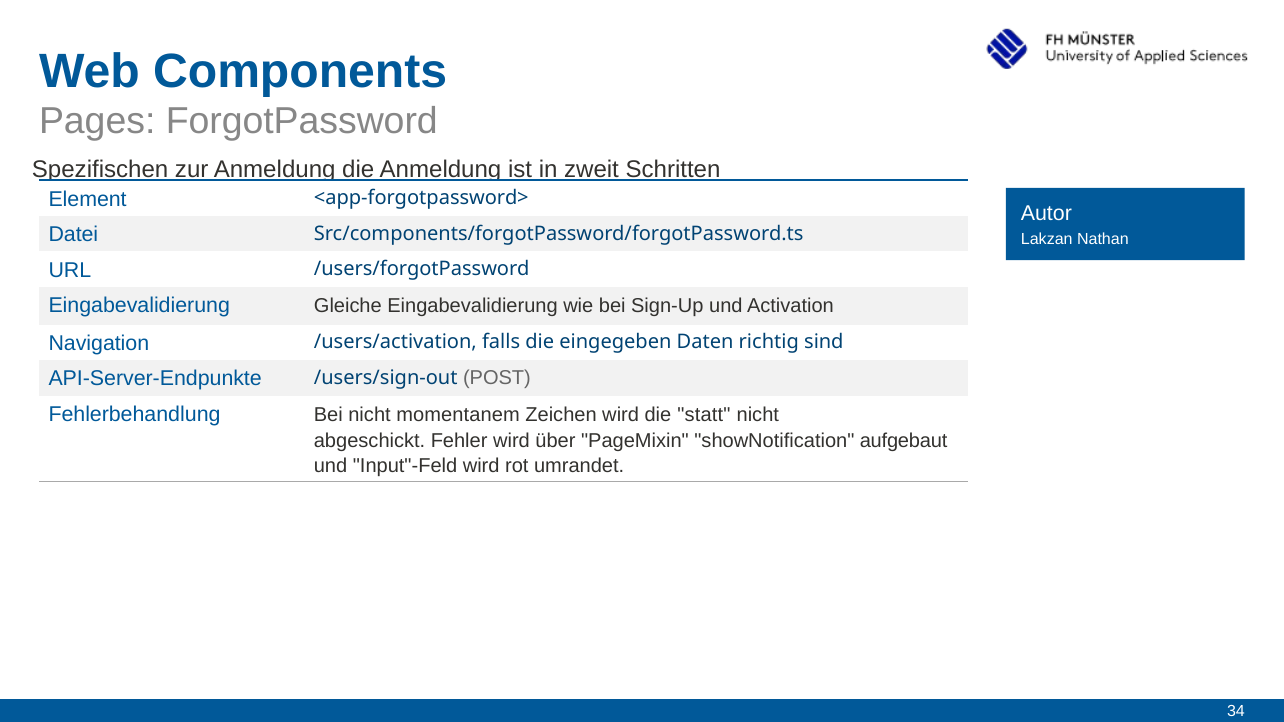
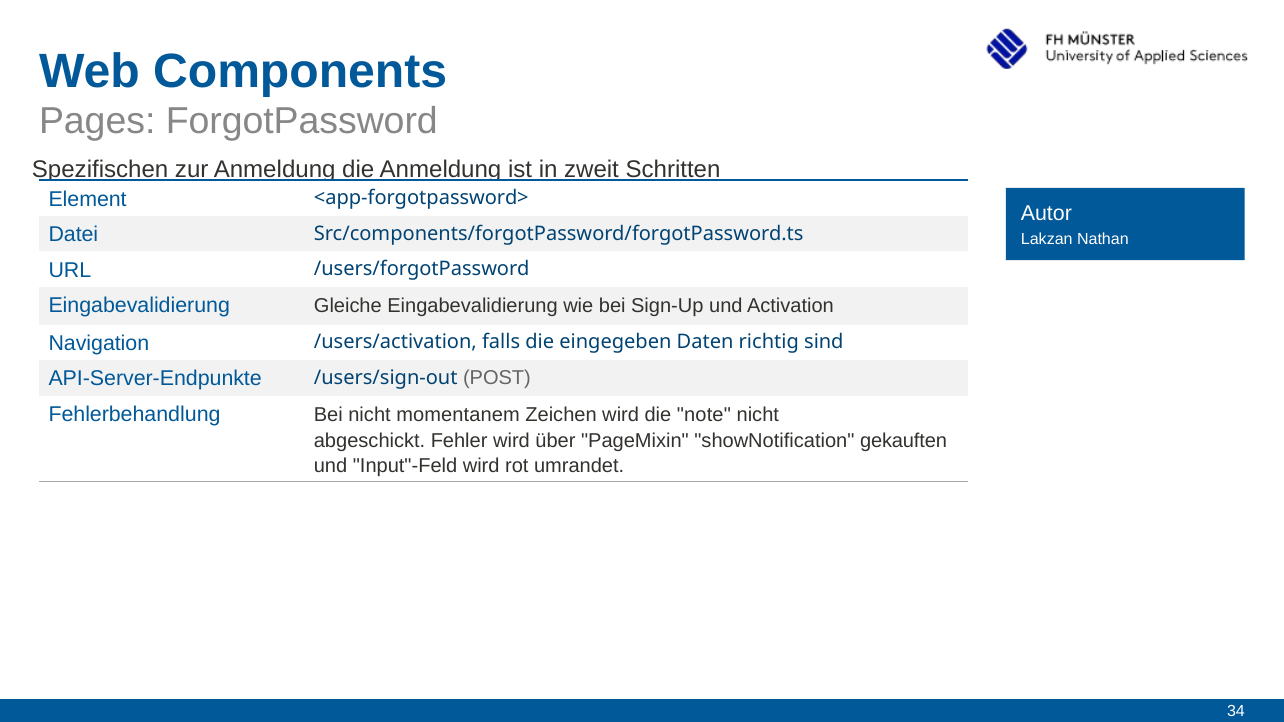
statt: statt -> note
aufgebaut: aufgebaut -> gekauften
